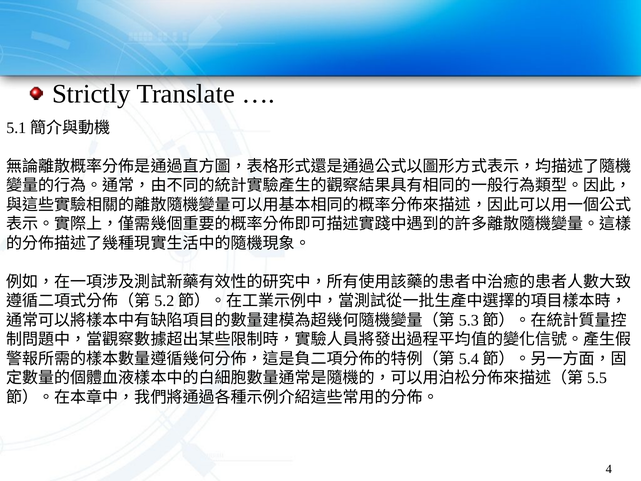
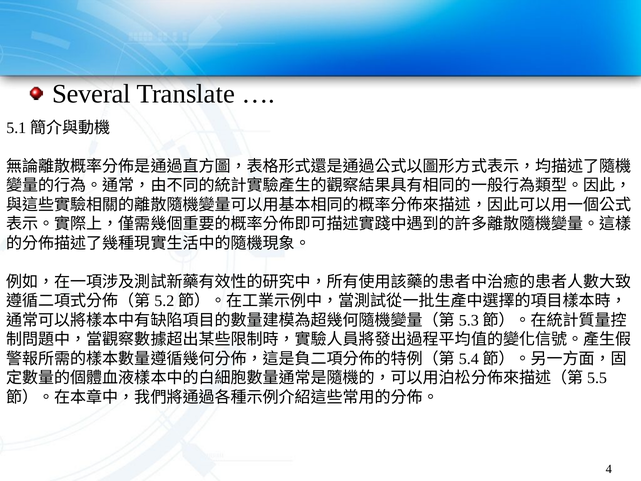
Strictly: Strictly -> Several
